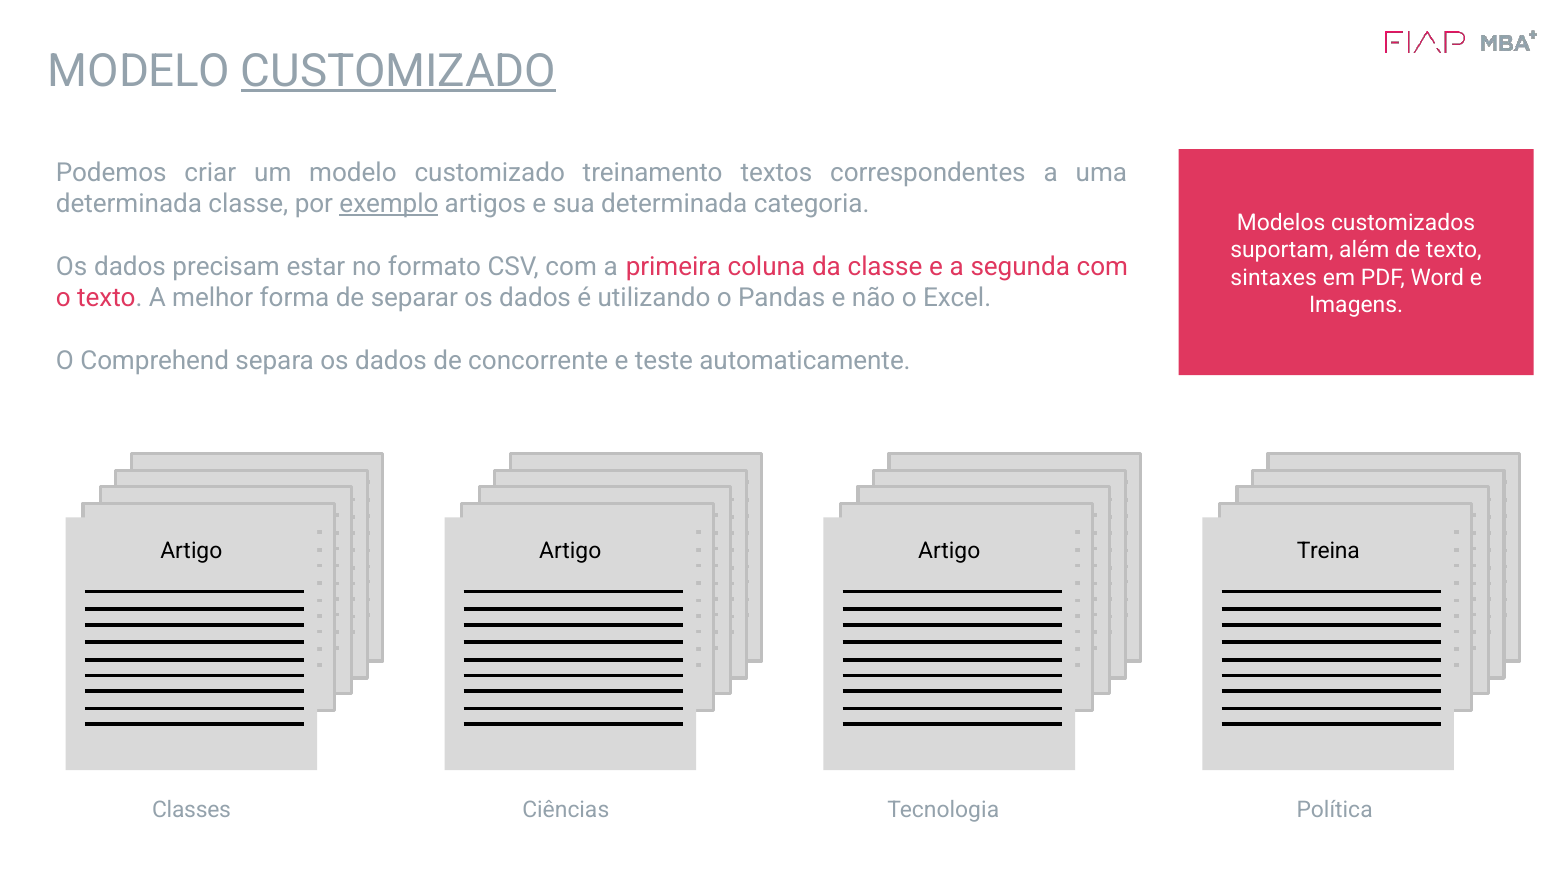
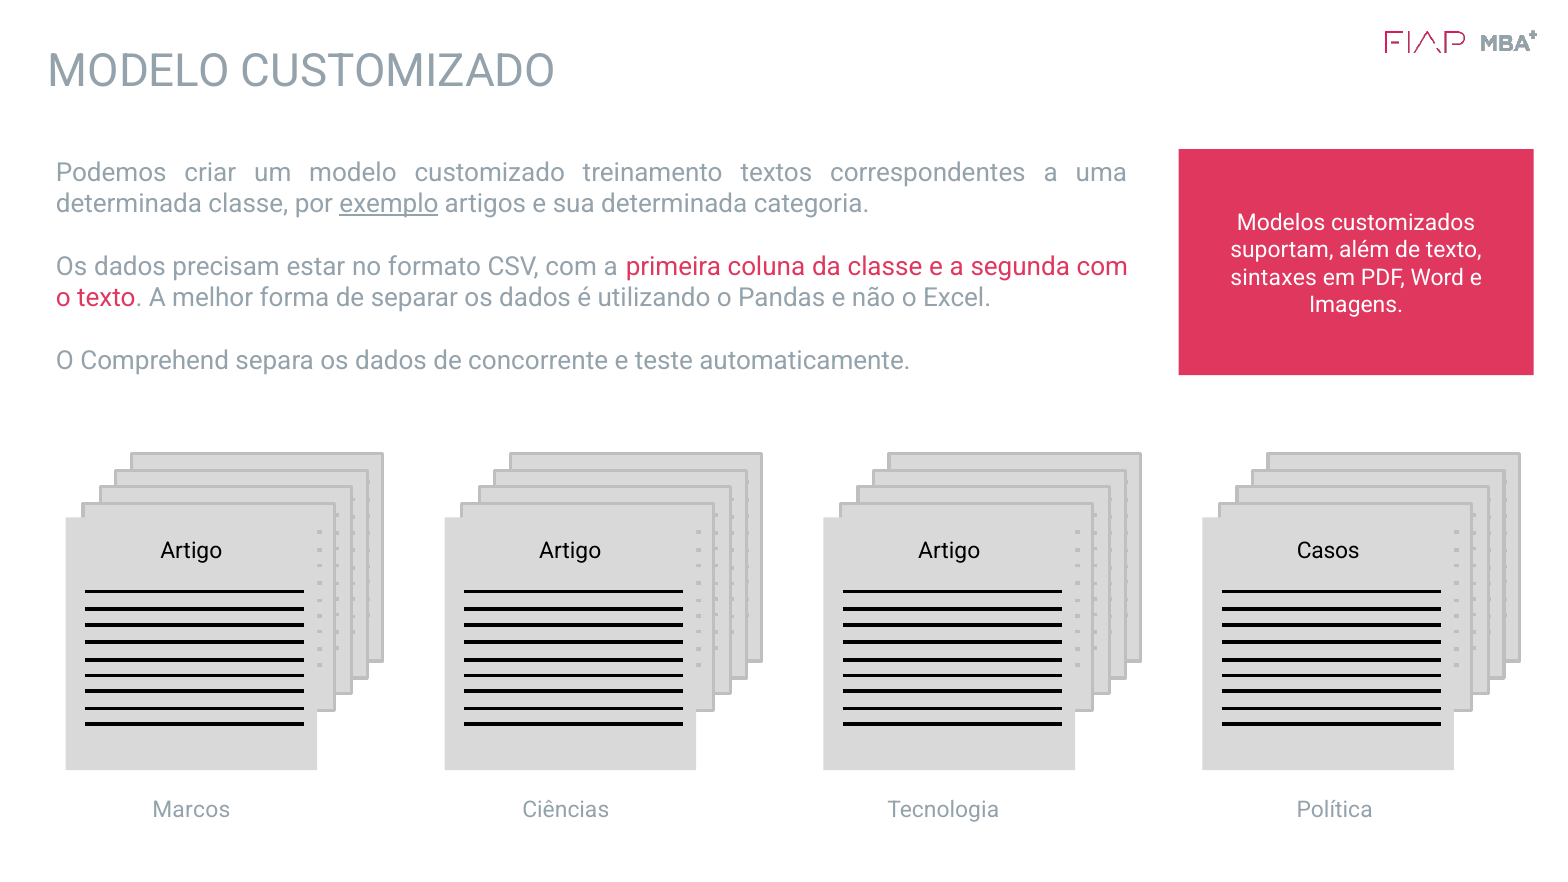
CUSTOMIZADO at (399, 71) underline: present -> none
Treina: Treina -> Casos
Classes: Classes -> Marcos
